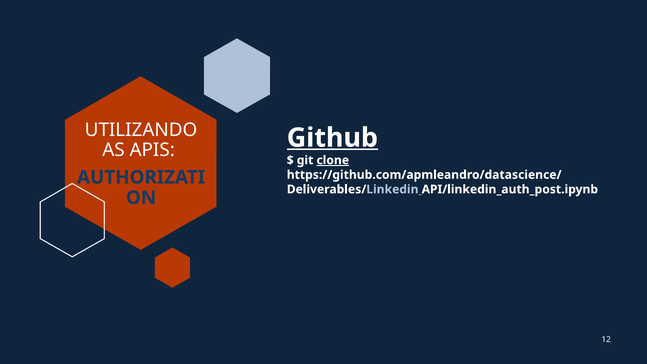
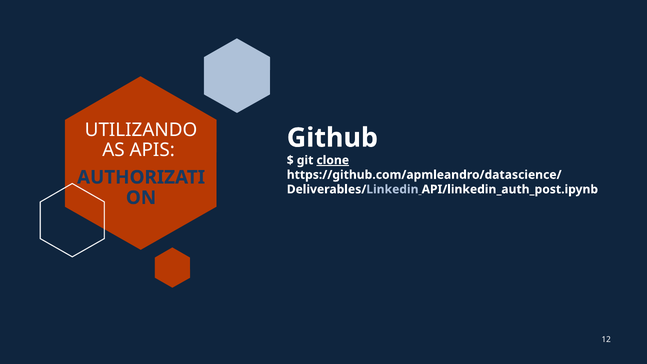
Github underline: present -> none
